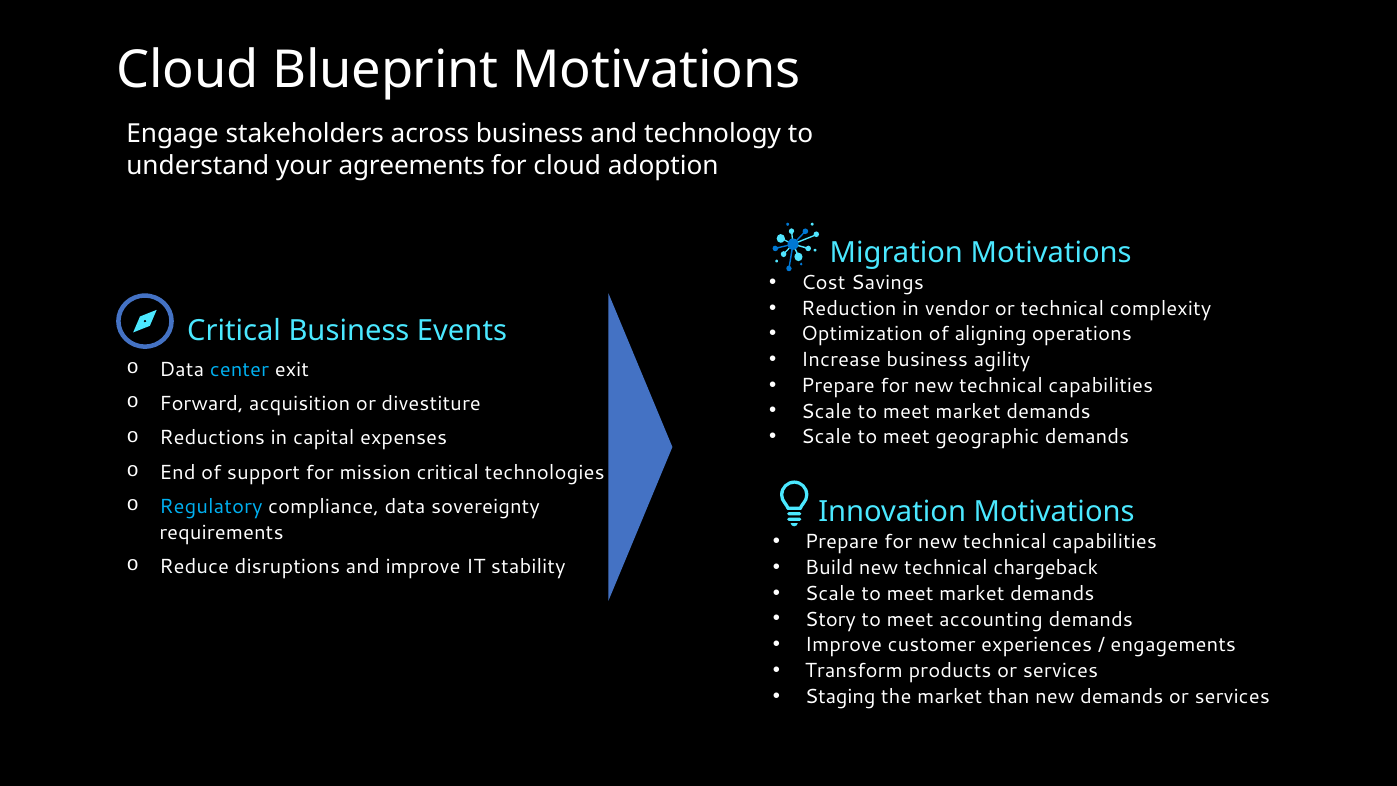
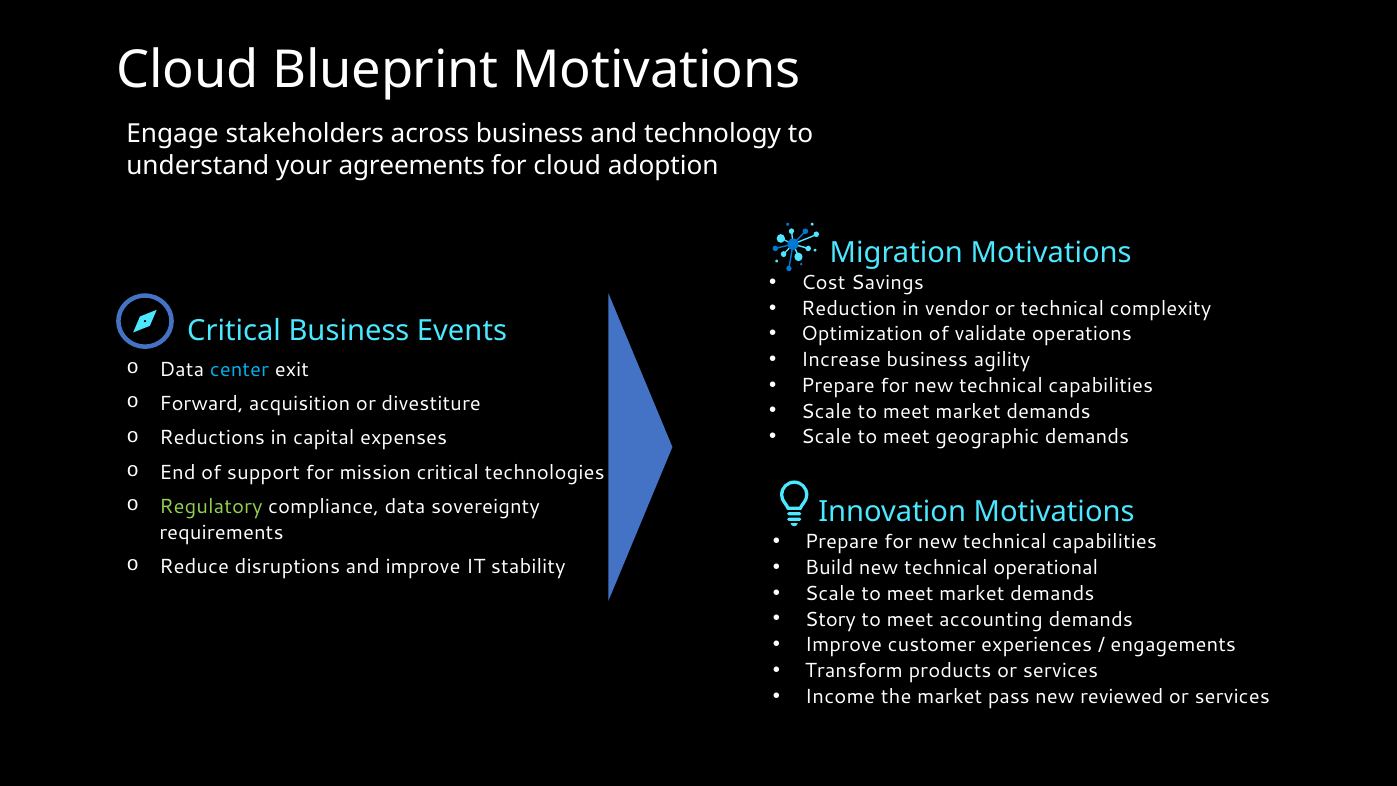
aligning: aligning -> validate
Regulatory colour: light blue -> light green
chargeback: chargeback -> operational
Staging: Staging -> Income
than: than -> pass
new demands: demands -> reviewed
